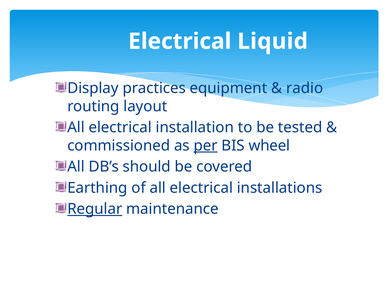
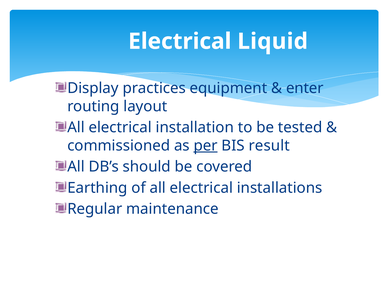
radio: radio -> enter
wheel: wheel -> result
Regular underline: present -> none
